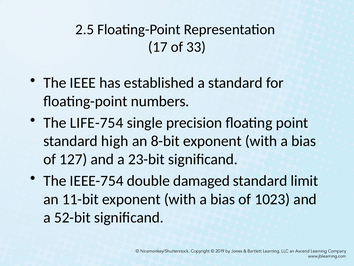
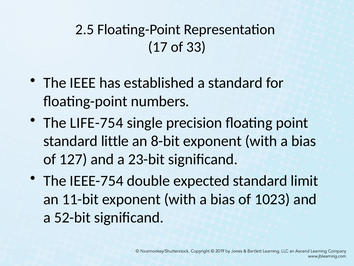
high: high -> little
damaged: damaged -> expected
